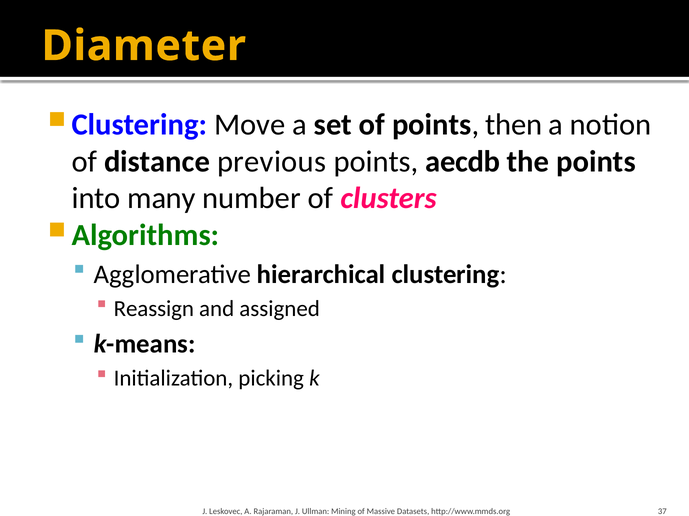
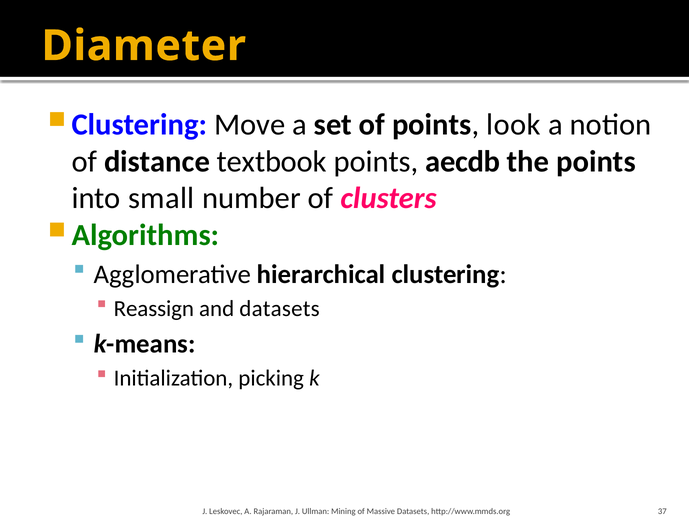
then: then -> look
previous: previous -> textbook
many: many -> small
and assigned: assigned -> datasets
